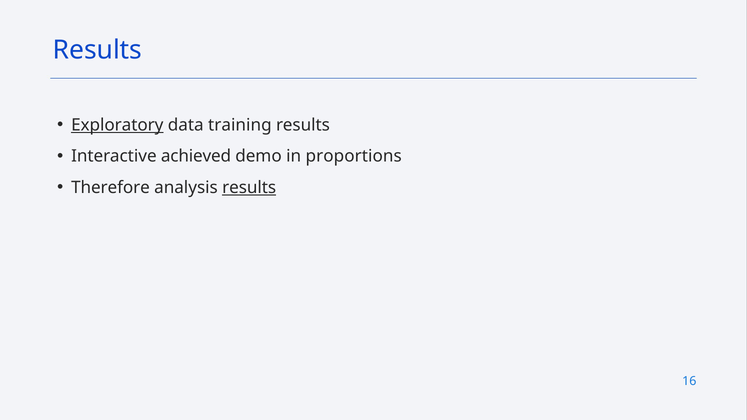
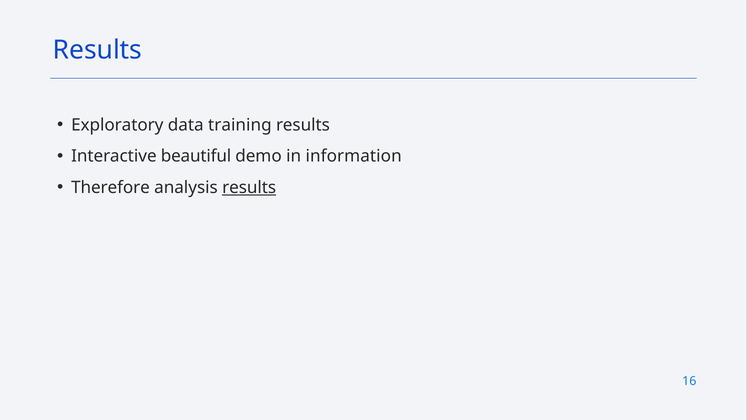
Exploratory underline: present -> none
achieved: achieved -> beautiful
proportions: proportions -> information
